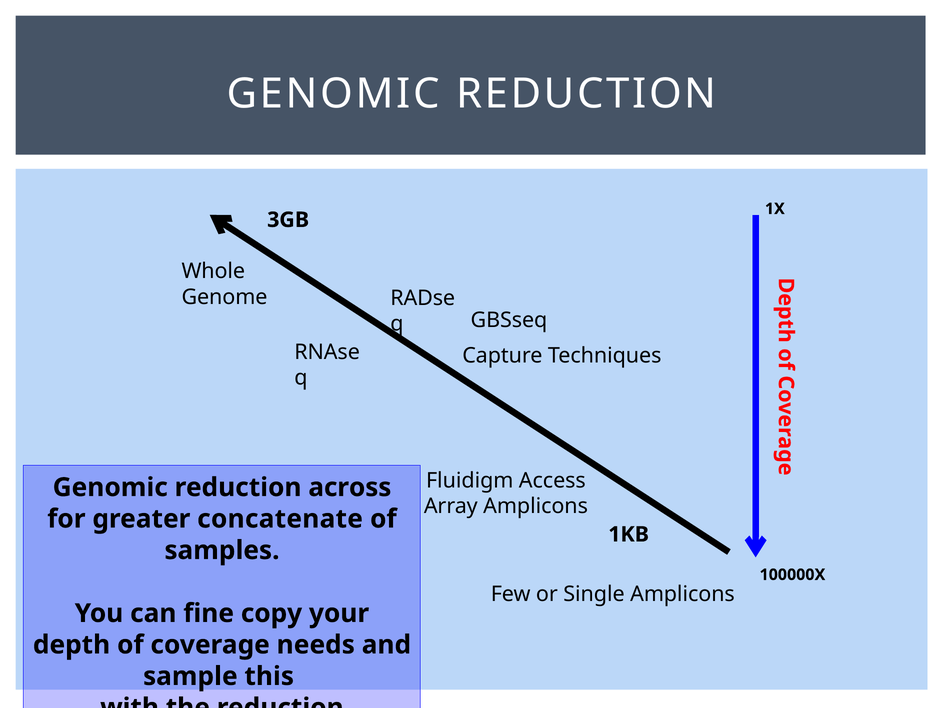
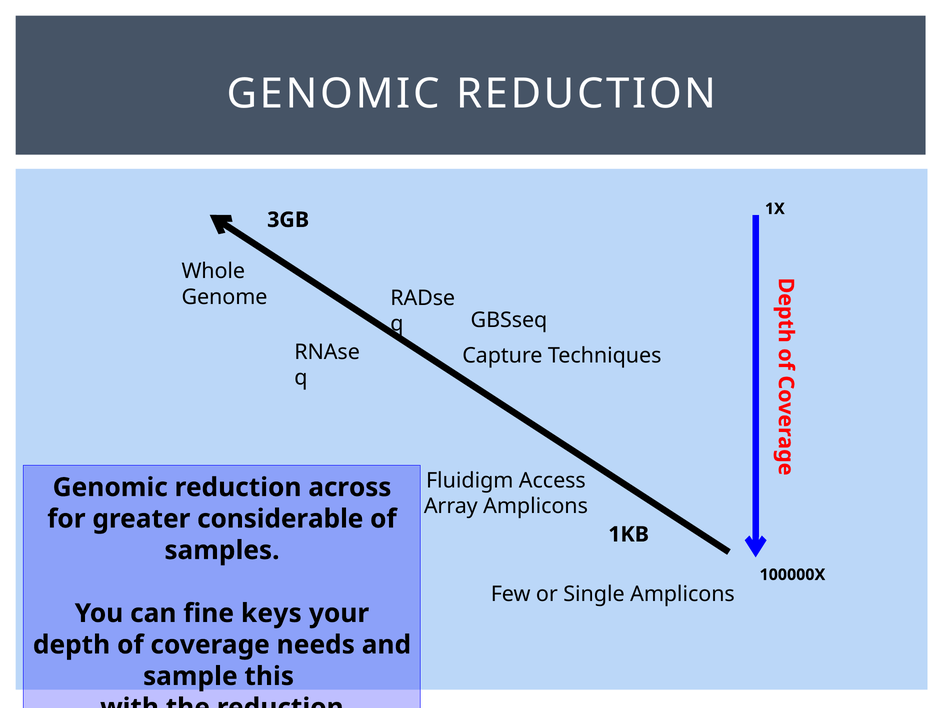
concatenate: concatenate -> considerable
copy: copy -> keys
